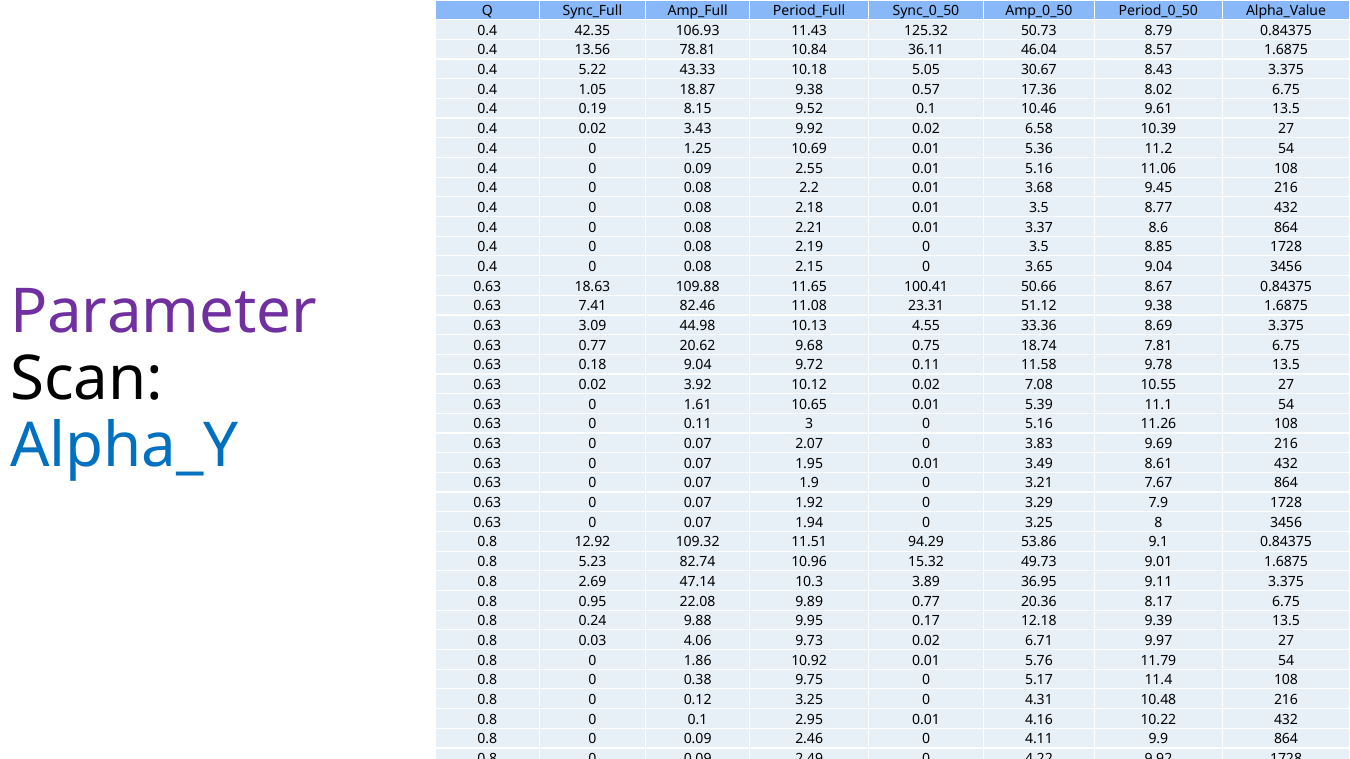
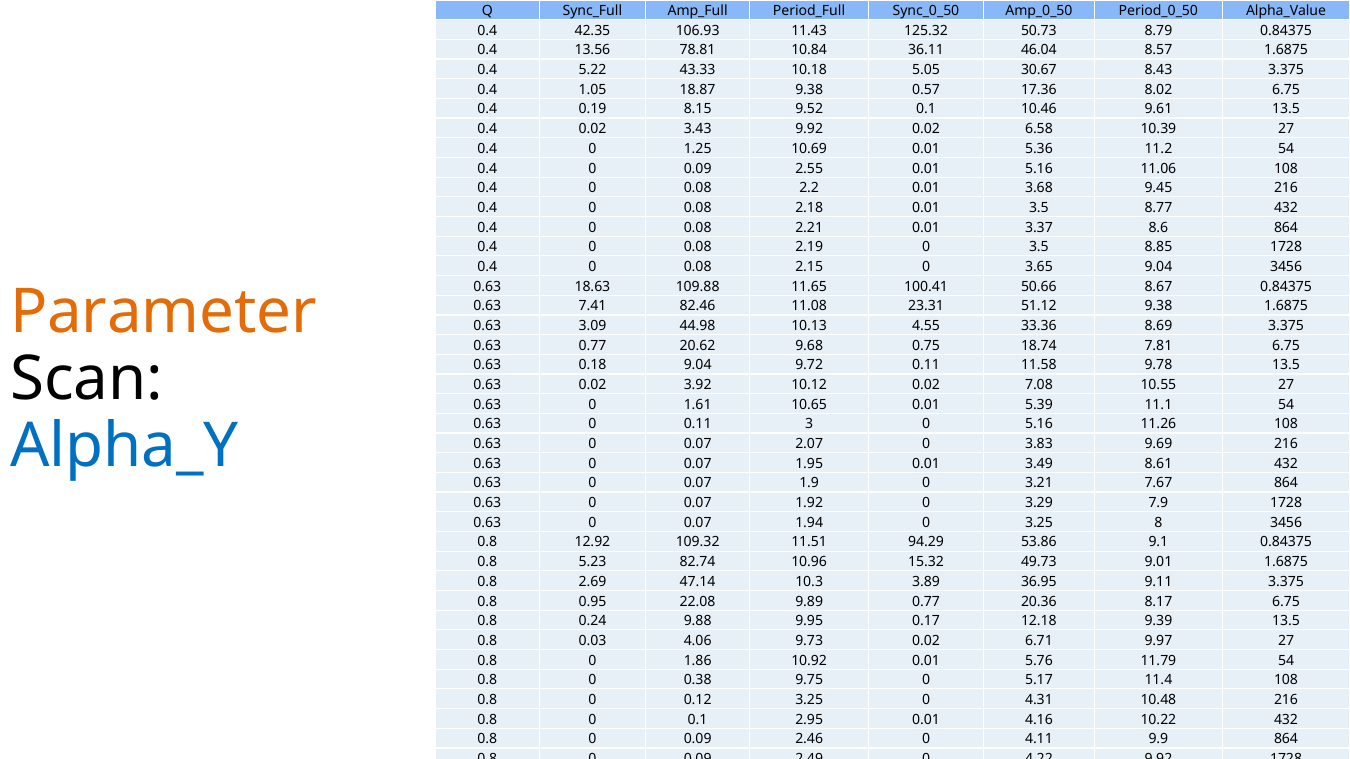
Parameter colour: purple -> orange
